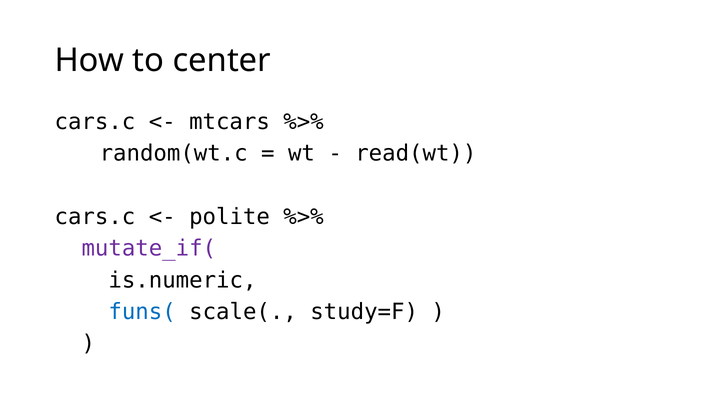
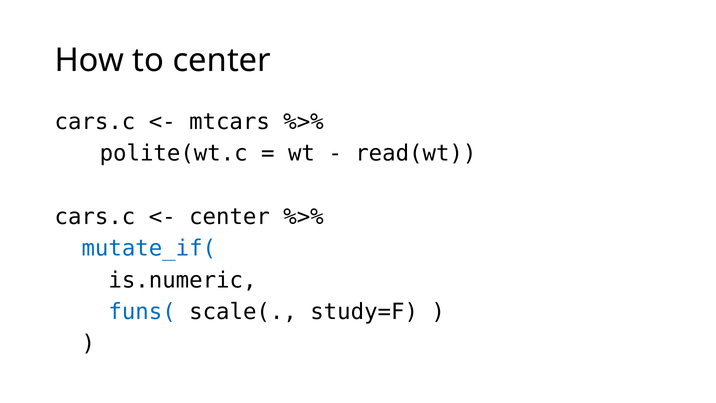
random(wt.c: random(wt.c -> polite(wt.c
polite at (230, 217): polite -> center
mutate_if( colour: purple -> blue
